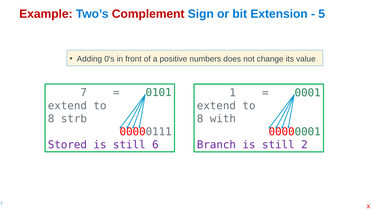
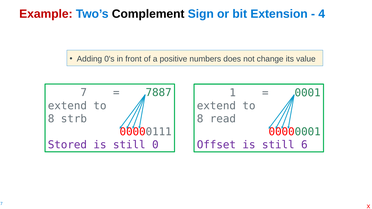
Complement colour: red -> black
5: 5 -> 4
0101: 0101 -> 7887
with: with -> read
6: 6 -> 0
Branch: Branch -> Offset
2: 2 -> 6
